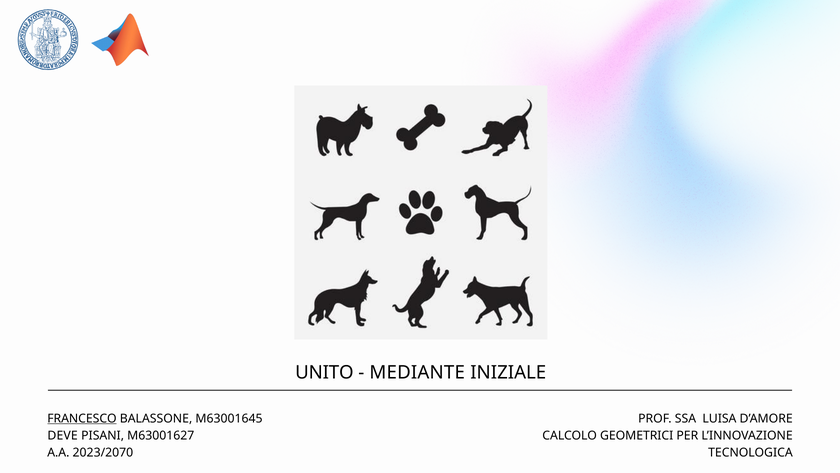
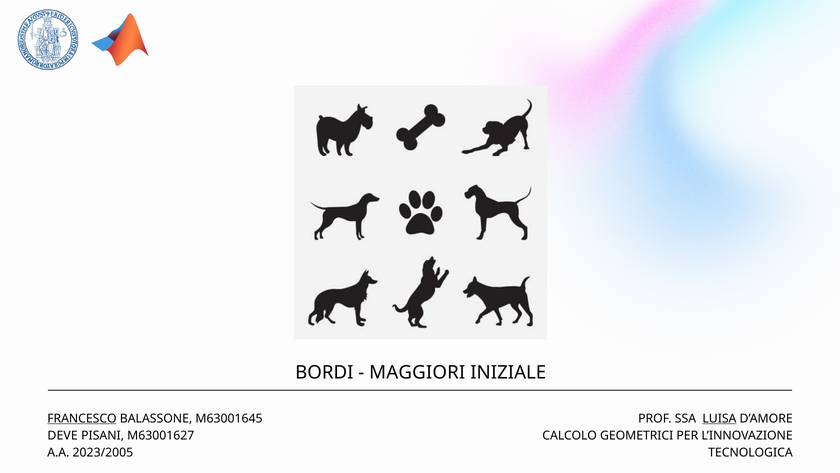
UNITO: UNITO -> BORDI
MEDIANTE: MEDIANTE -> MAGGIORI
LUISA underline: none -> present
2023/2070: 2023/2070 -> 2023/2005
